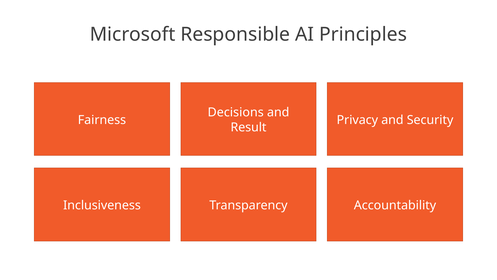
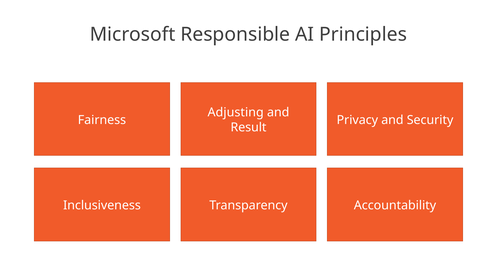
Decisions: Decisions -> Adjusting
